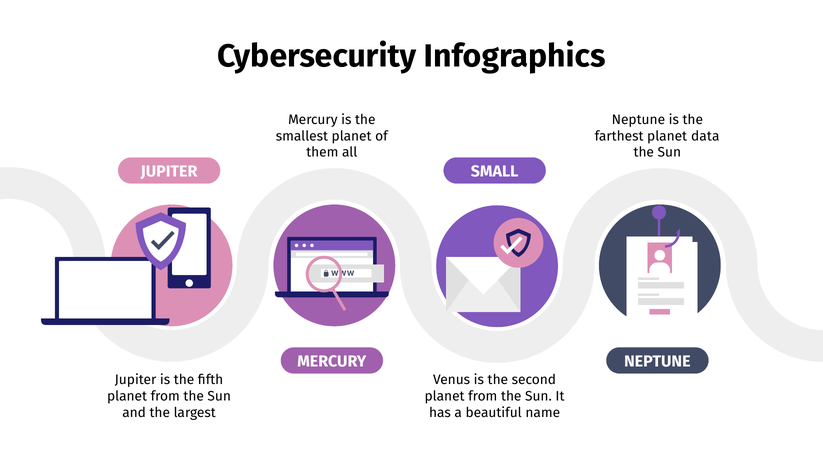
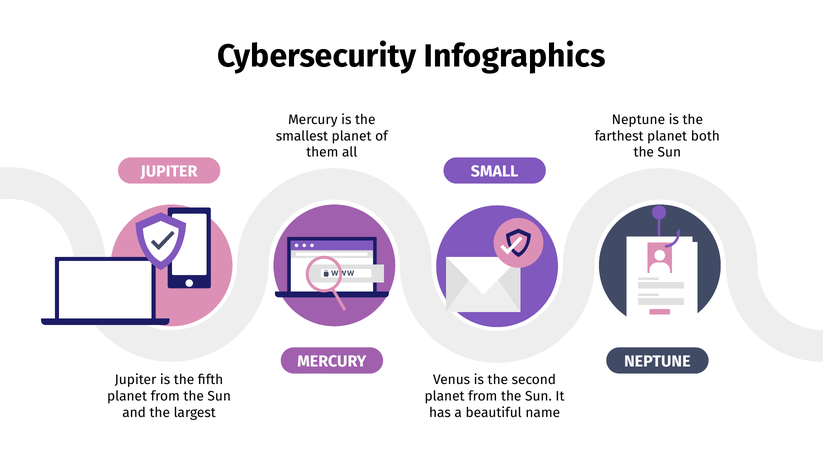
data: data -> both
